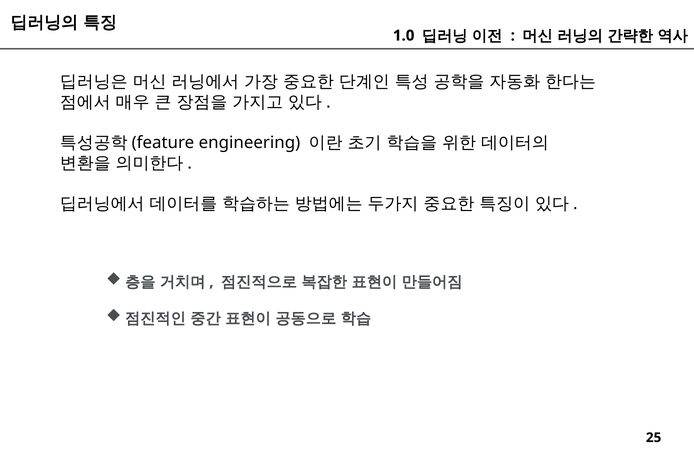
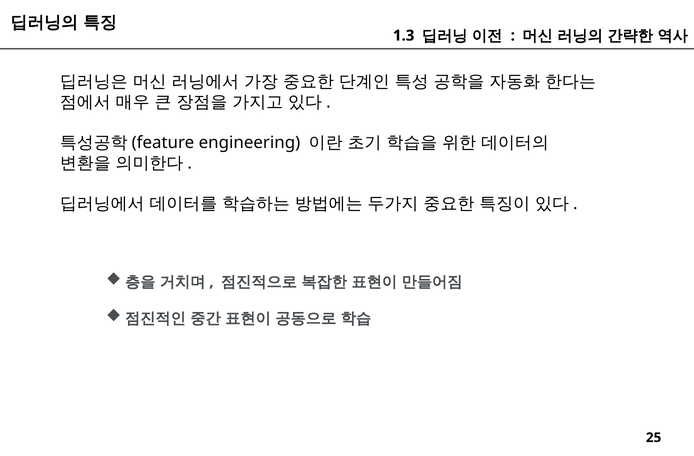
1.0: 1.0 -> 1.3
